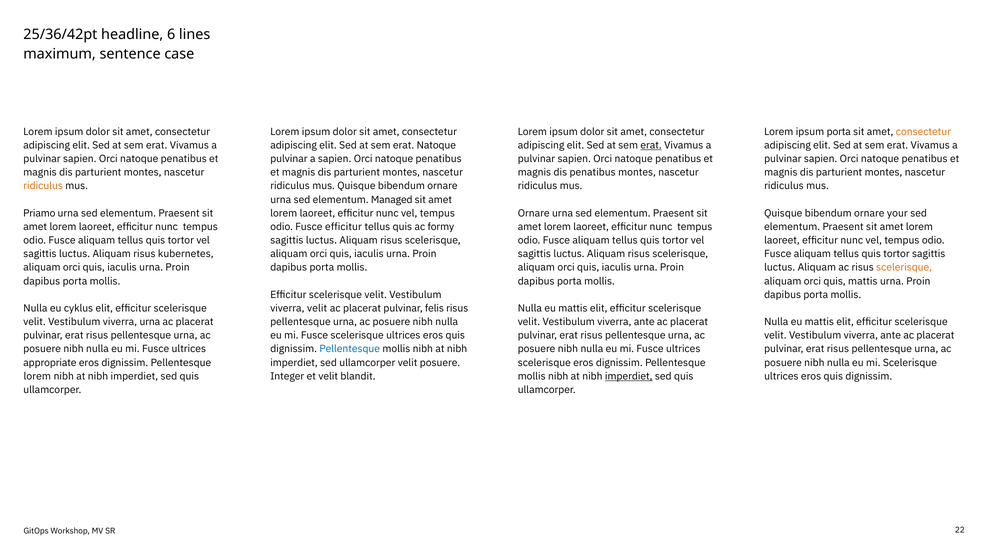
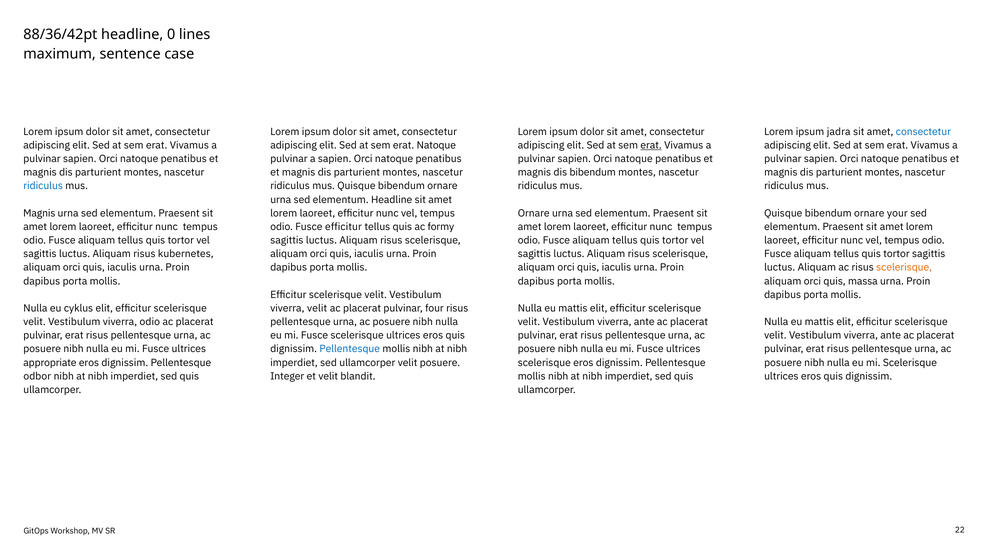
25/36/42pt: 25/36/42pt -> 88/36/42pt
6: 6 -> 0
ipsum porta: porta -> jadra
consectetur at (923, 132) colour: orange -> blue
dis penatibus: penatibus -> bibendum
ridiculus at (43, 186) colour: orange -> blue
elementum Managed: Managed -> Headline
Priamo at (39, 213): Priamo -> Magnis
quis mattis: mattis -> massa
felis: felis -> four
viverra urna: urna -> odio
lorem at (37, 376): lorem -> odbor
imperdiet at (629, 376) underline: present -> none
